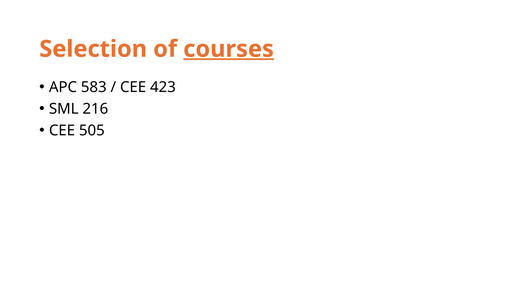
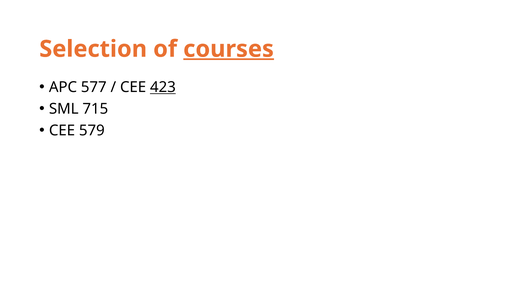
583: 583 -> 577
423 underline: none -> present
216: 216 -> 715
505: 505 -> 579
